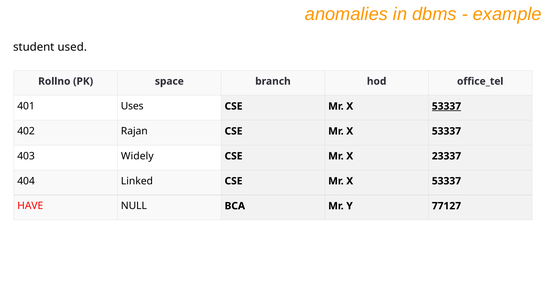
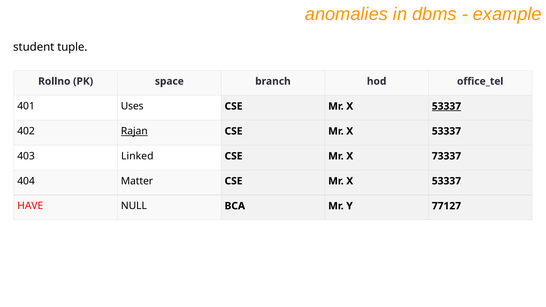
used: used -> tuple
Rajan underline: none -> present
Widely: Widely -> Linked
23337: 23337 -> 73337
Linked: Linked -> Matter
